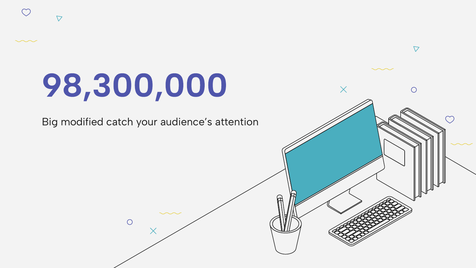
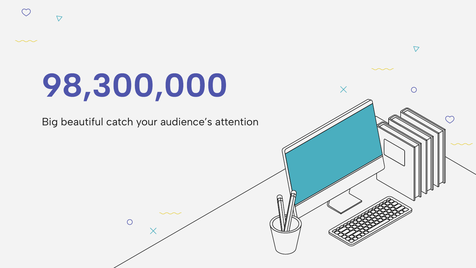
modified: modified -> beautiful
